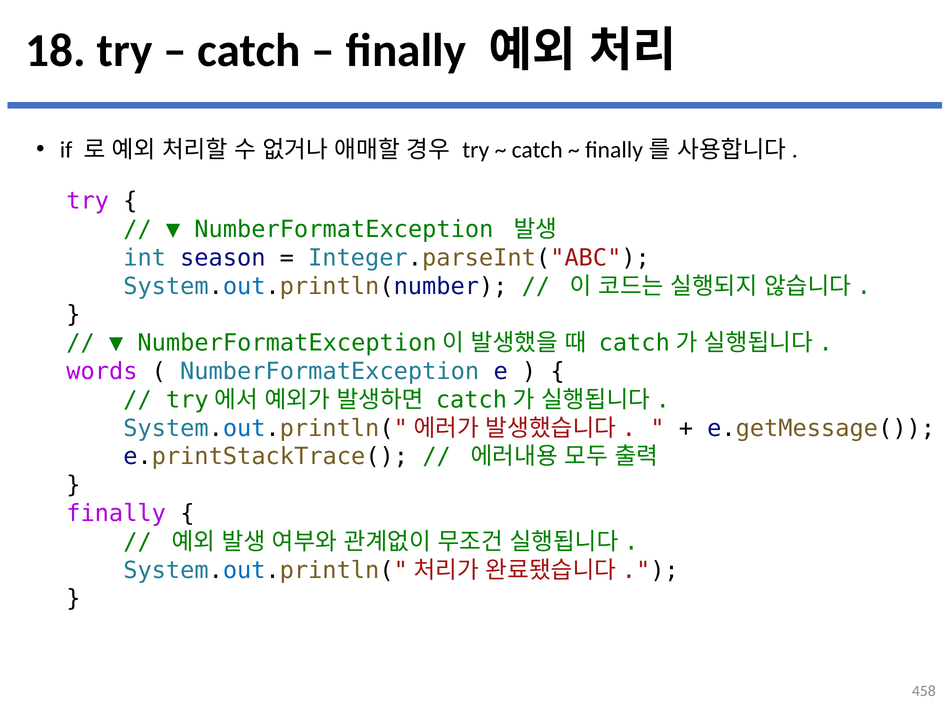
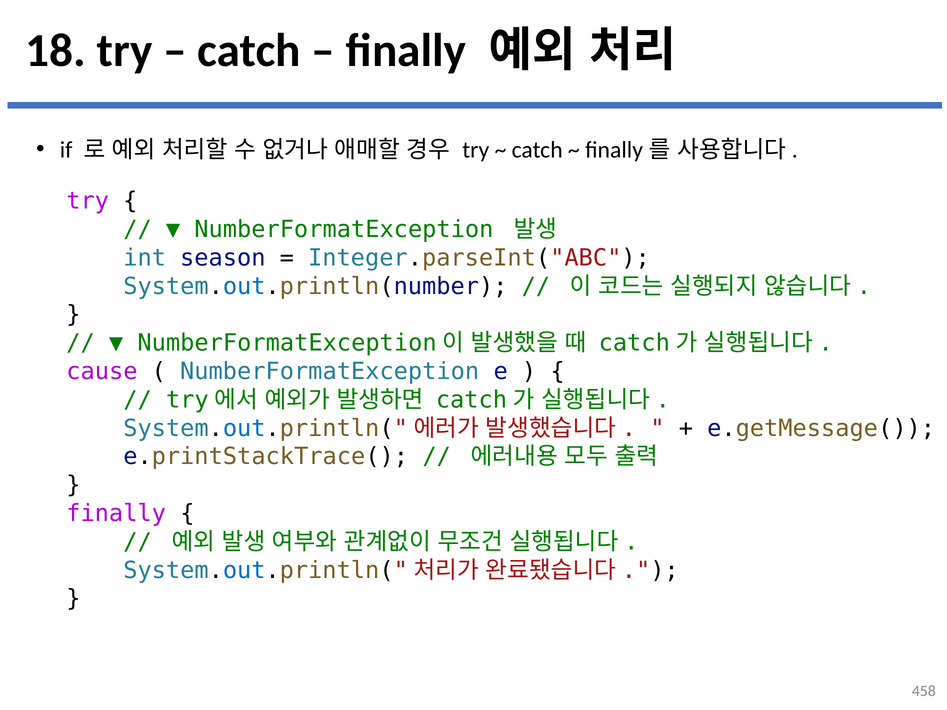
words: words -> cause
